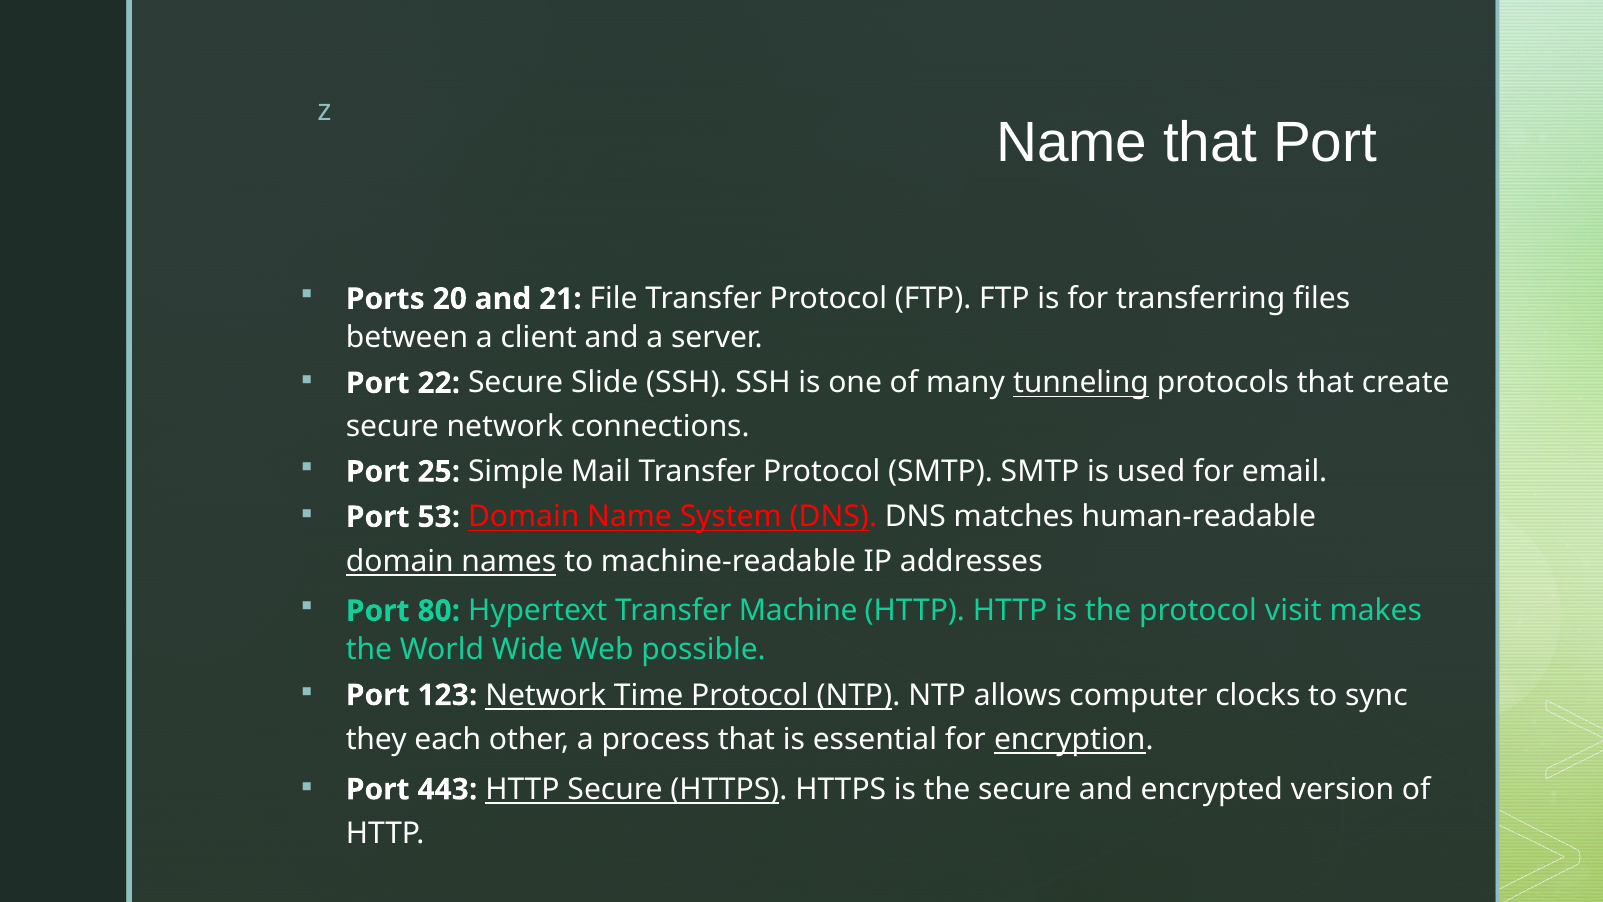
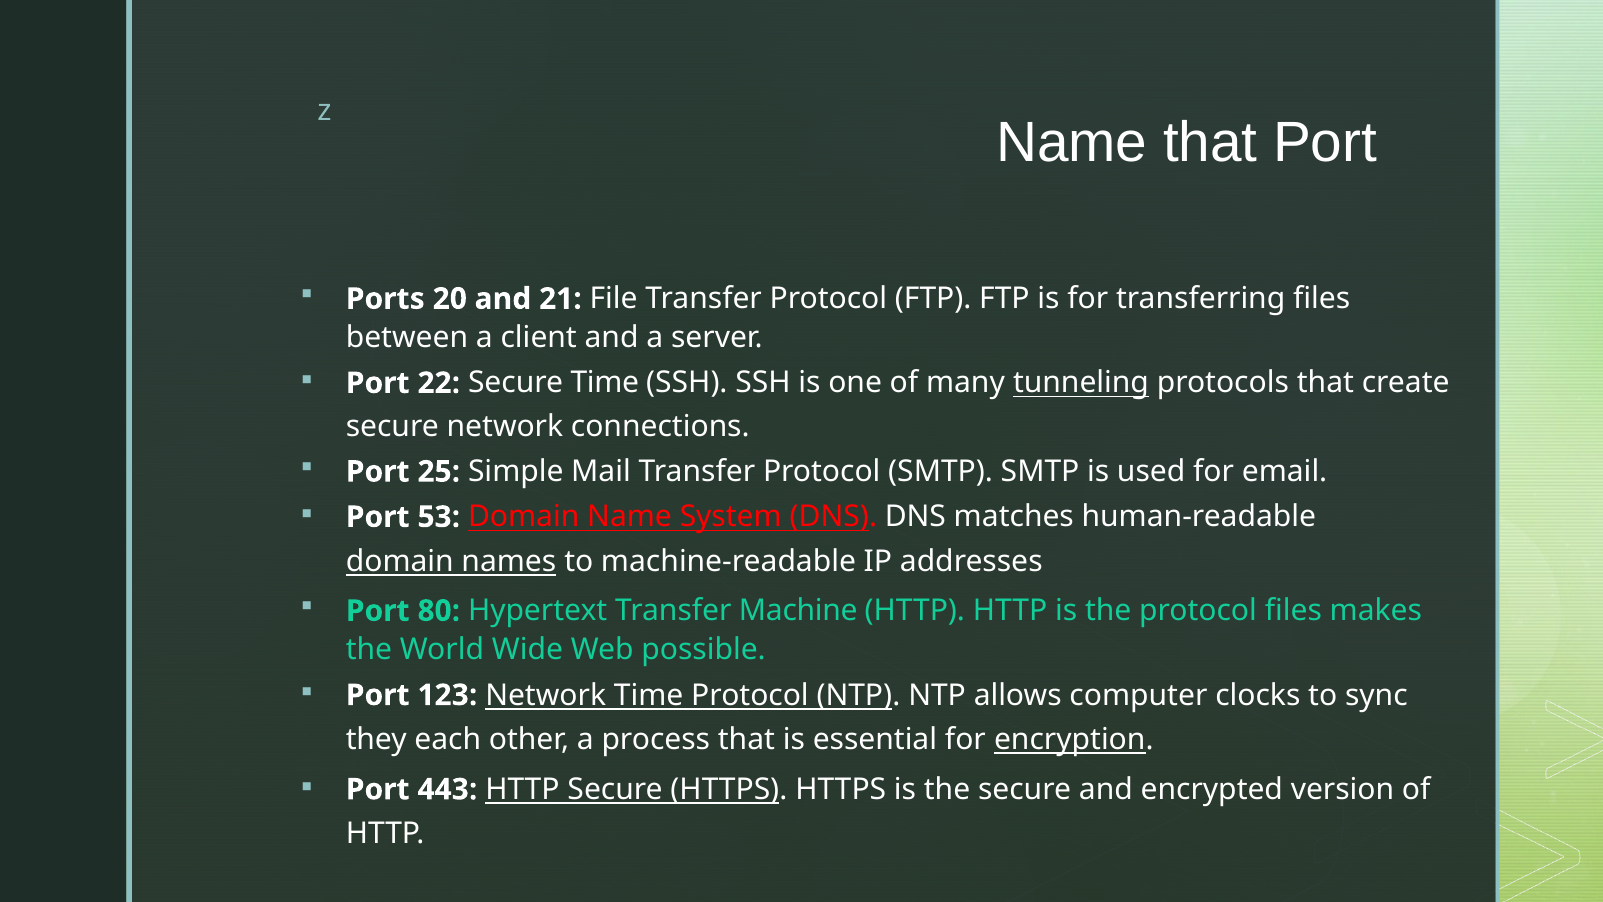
Secure Slide: Slide -> Time
protocol visit: visit -> files
